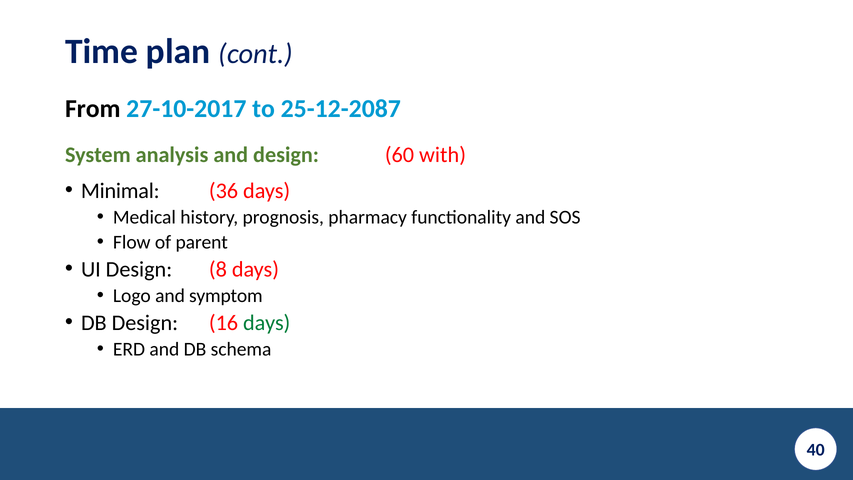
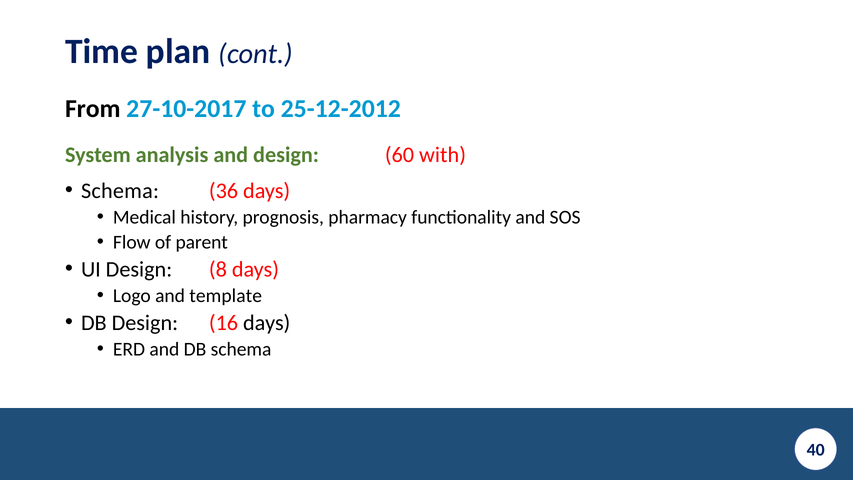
25-12-2087: 25-12-2087 -> 25-12-2012
Minimal at (120, 191): Minimal -> Schema
symptom: symptom -> template
days at (267, 323) colour: green -> black
